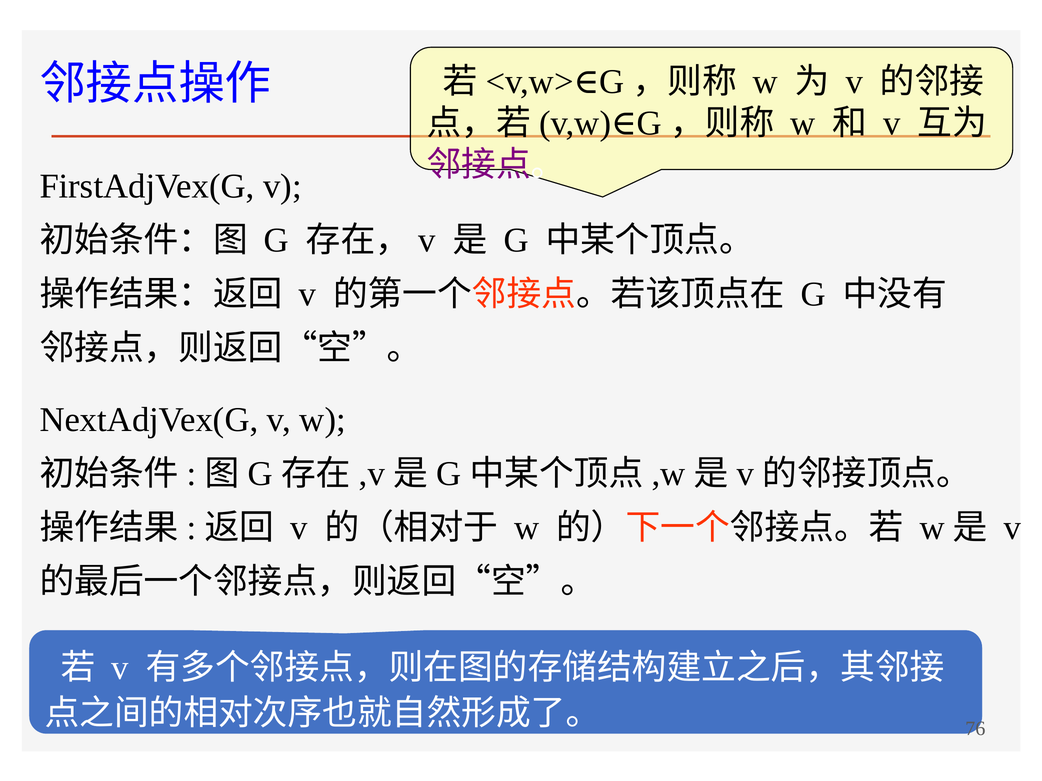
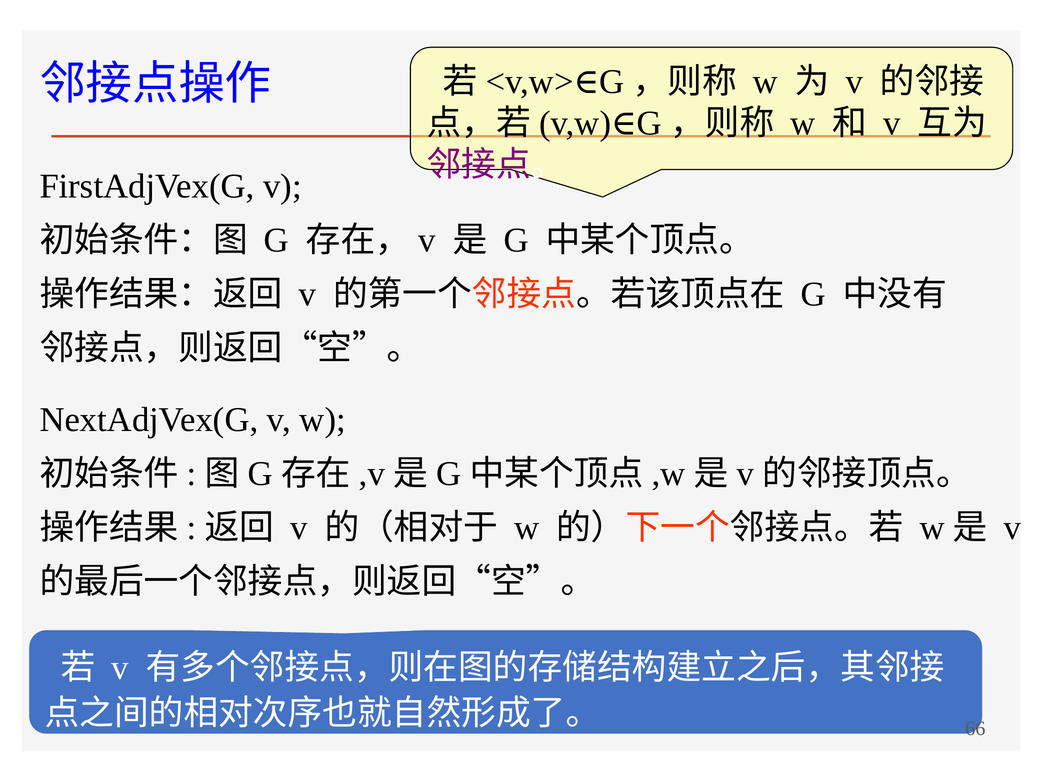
76: 76 -> 66
